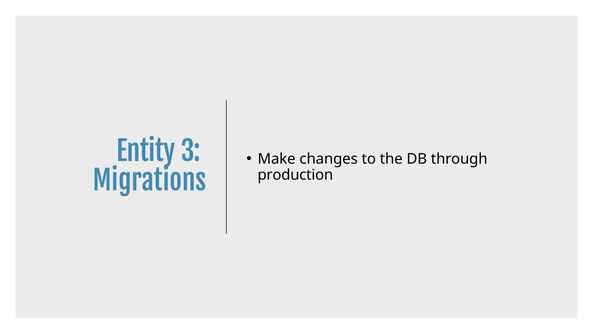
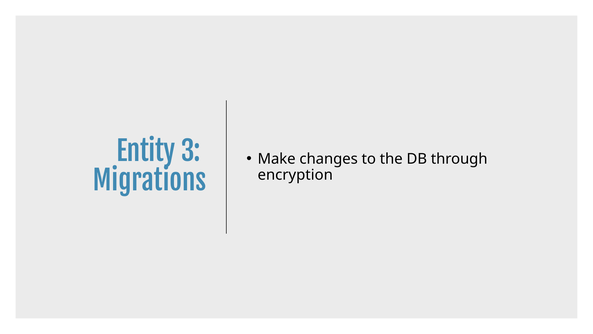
production: production -> encryption
